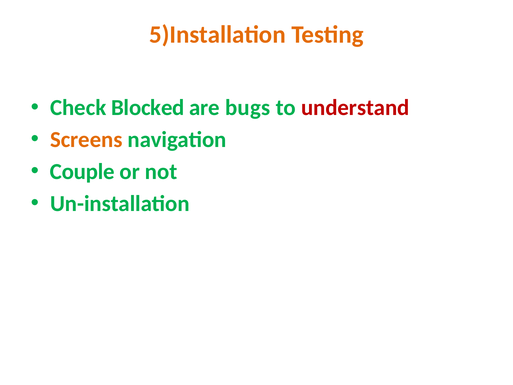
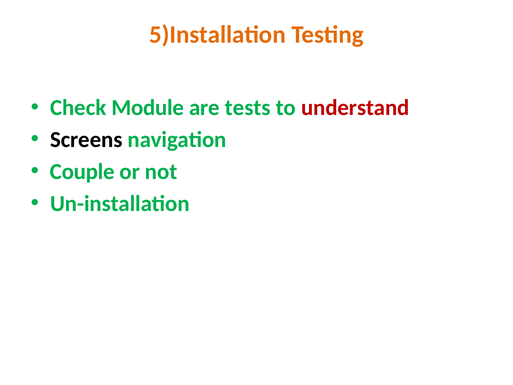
Blocked: Blocked -> Module
bugs: bugs -> tests
Screens colour: orange -> black
